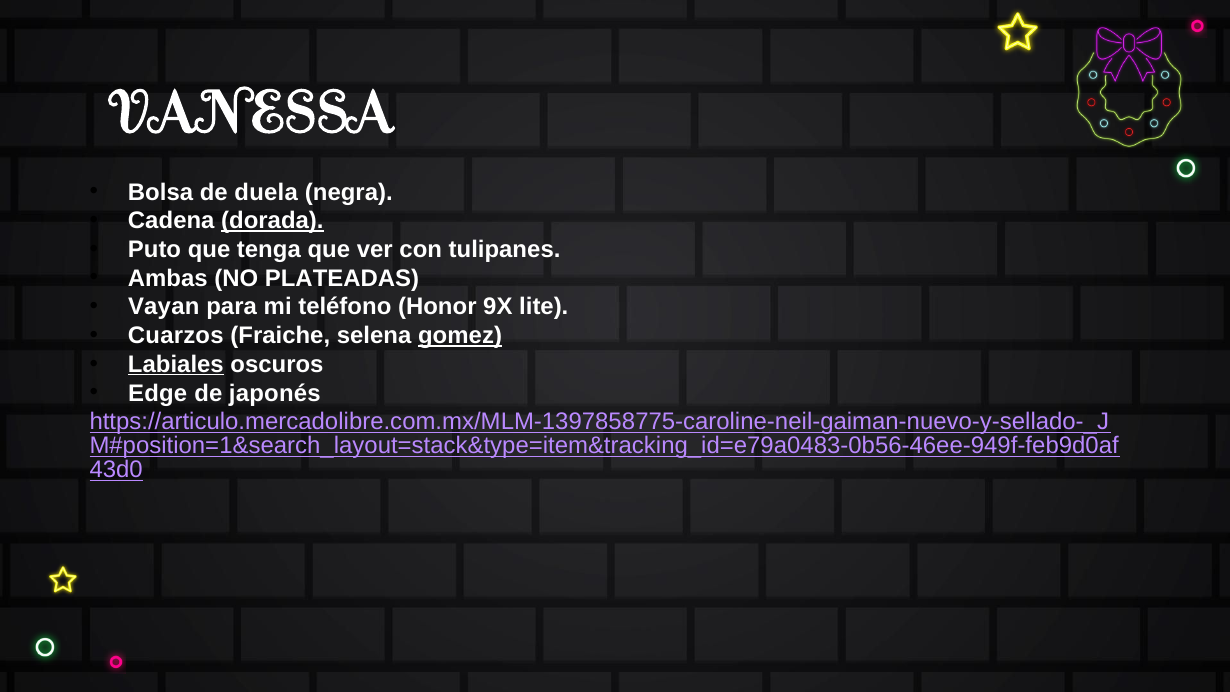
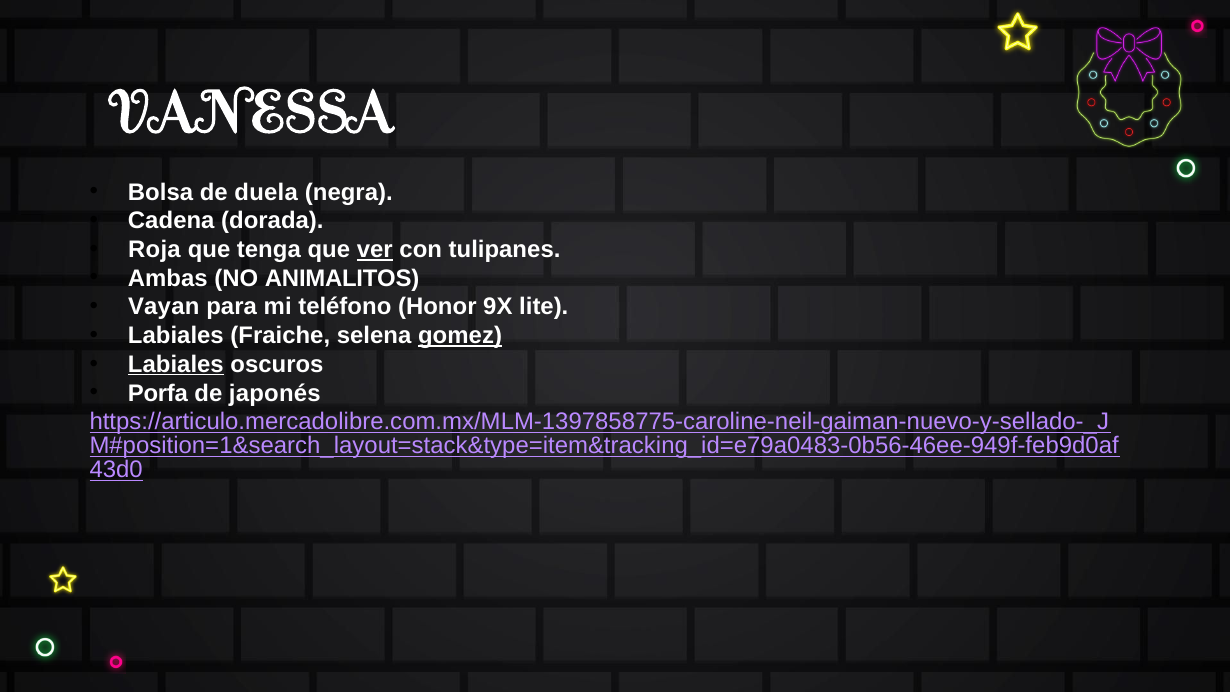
dorada underline: present -> none
Puto: Puto -> Roja
ver underline: none -> present
PLATEADAS: PLATEADAS -> ANIMALITOS
Cuarzos at (176, 336): Cuarzos -> Labiales
Edge: Edge -> Porfa
